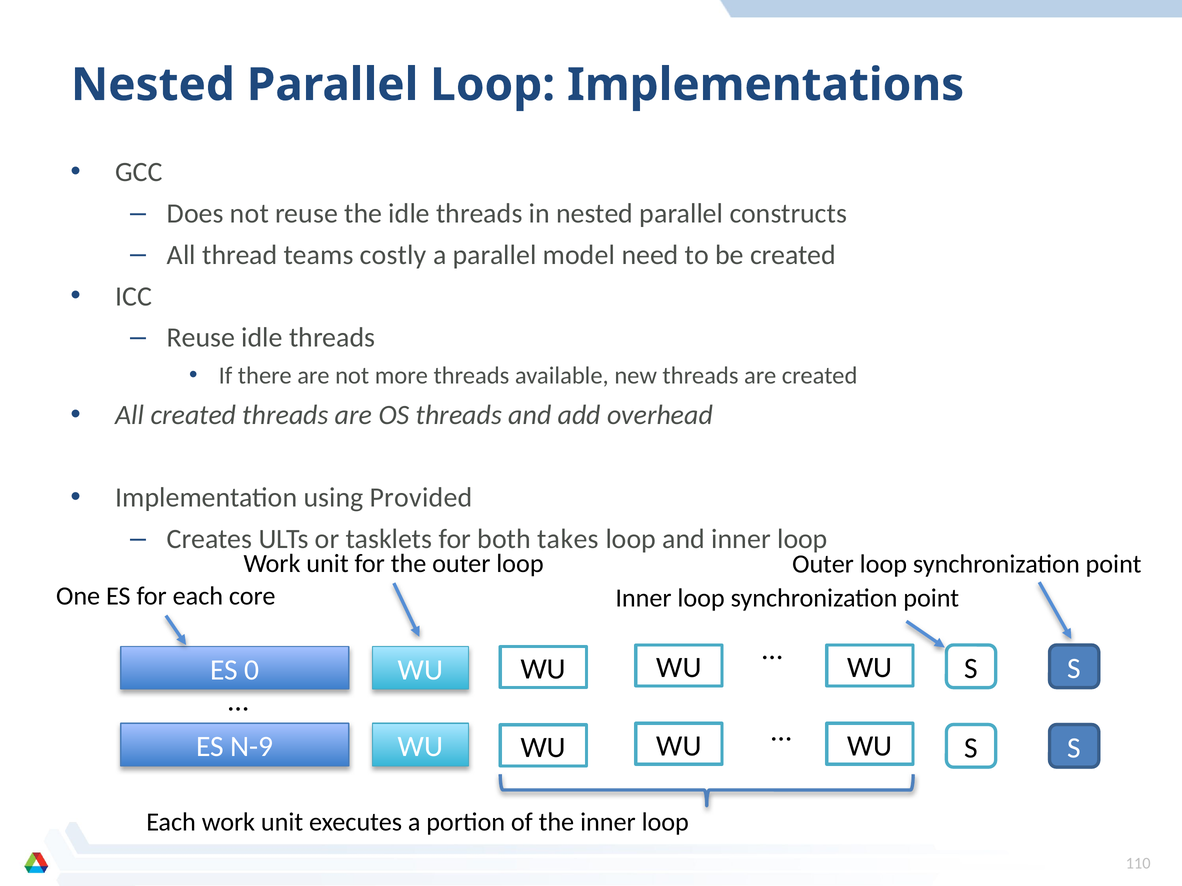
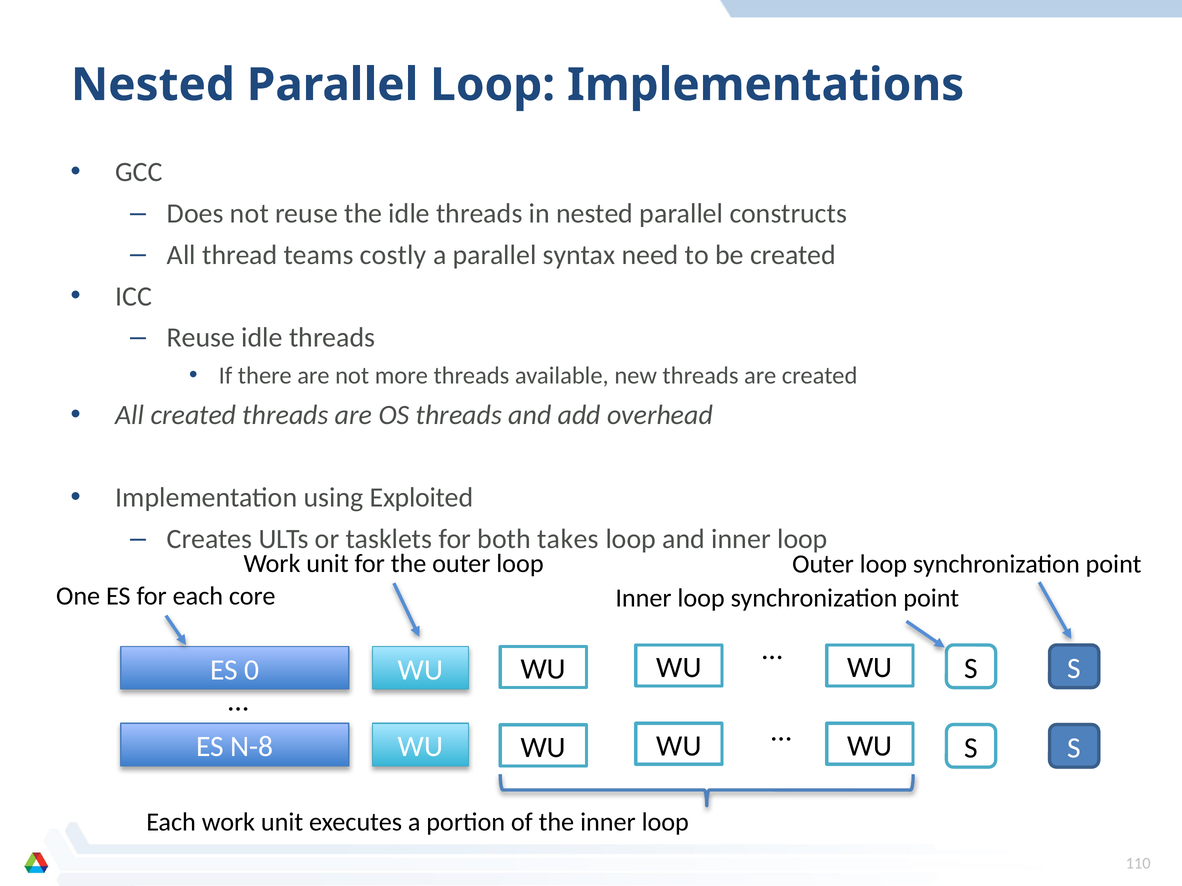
model: model -> syntax
Provided: Provided -> Exploited
N-9: N-9 -> N-8
